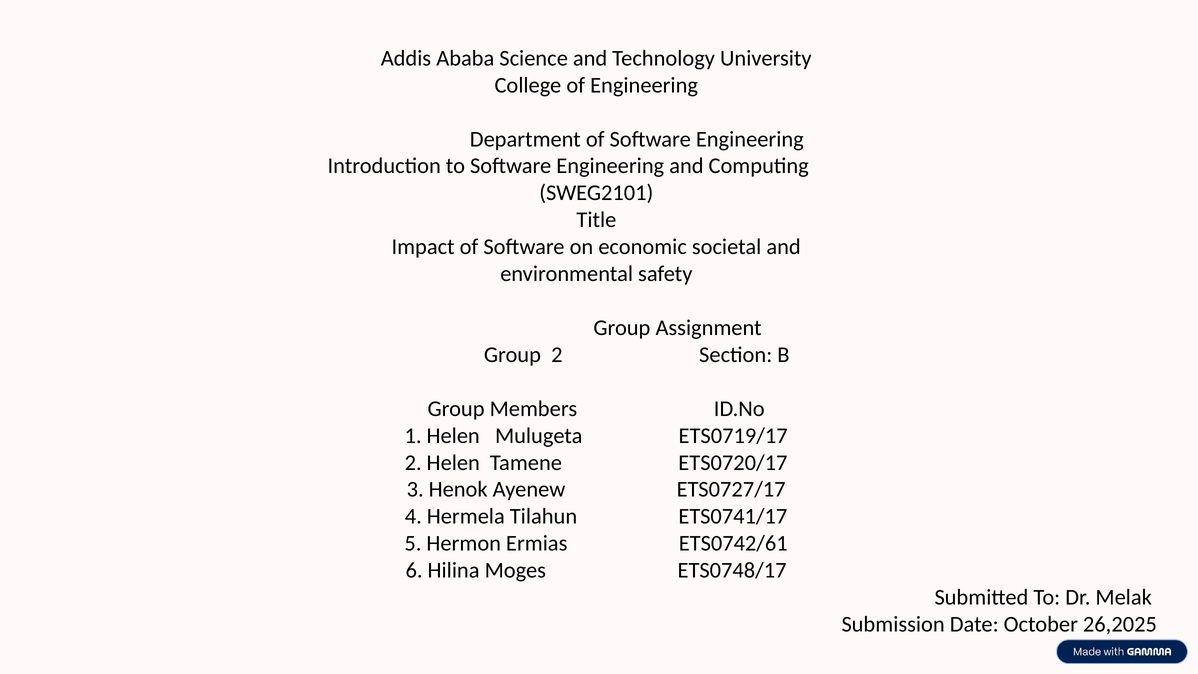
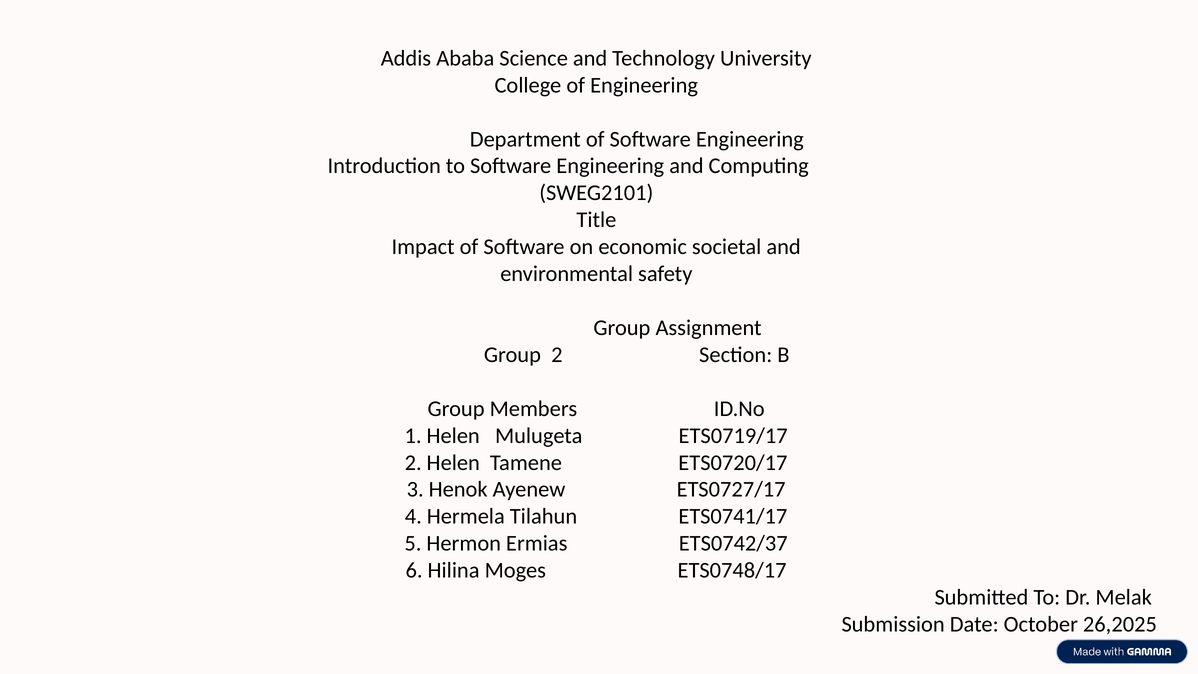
ETS0742/61: ETS0742/61 -> ETS0742/37
